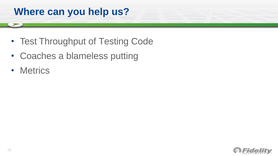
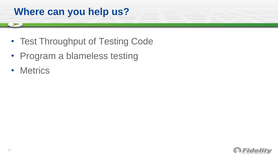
Coaches: Coaches -> Program
blameless putting: putting -> testing
